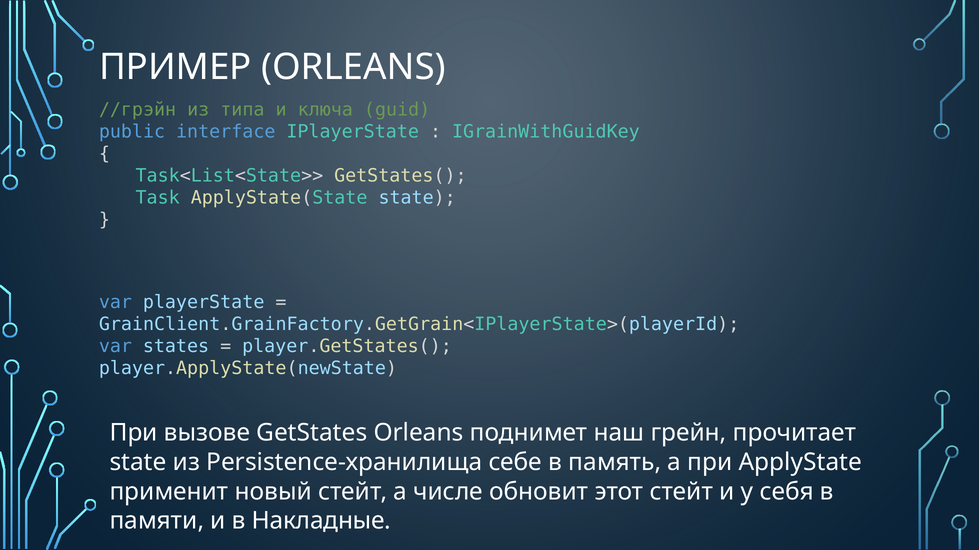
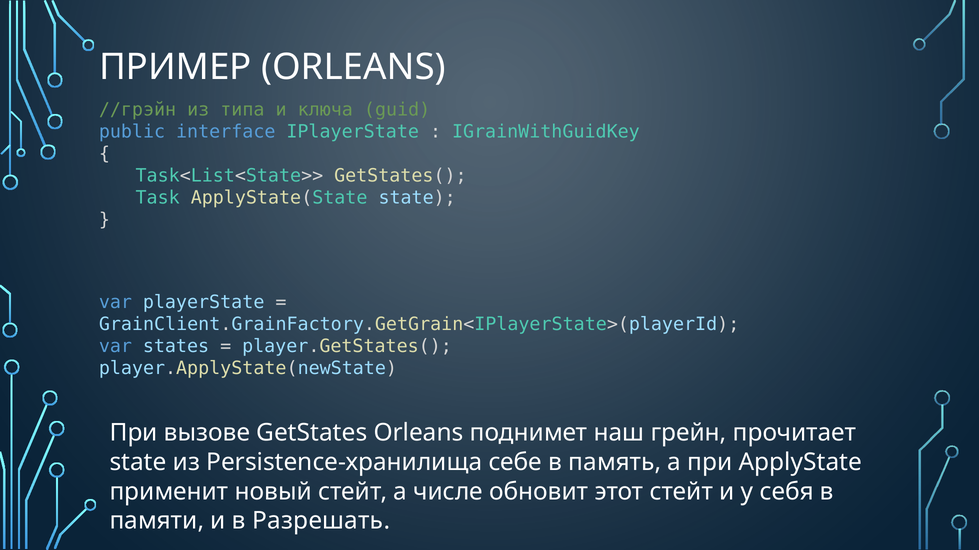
Накладные: Накладные -> Разрешать
